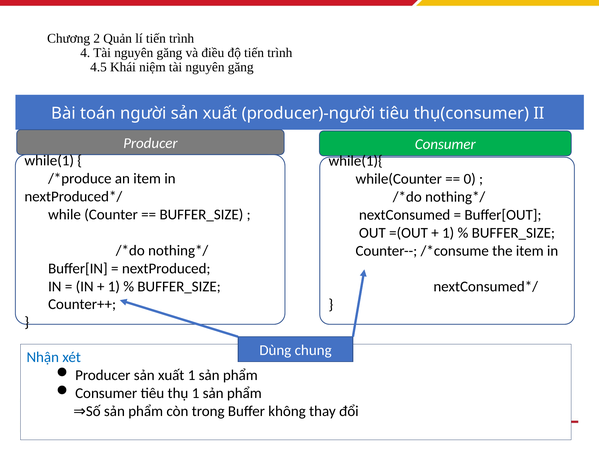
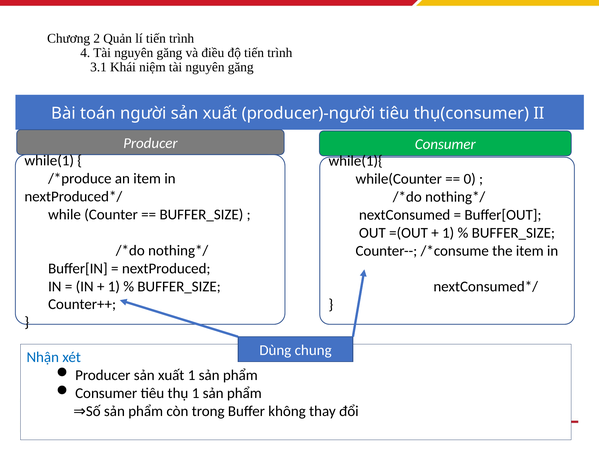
4.5: 4.5 -> 3.1
